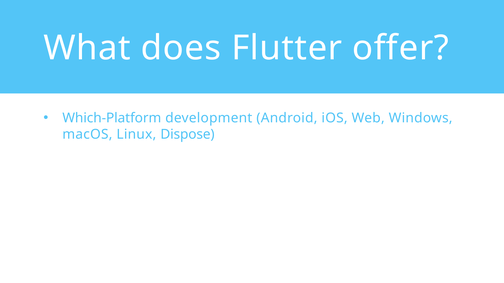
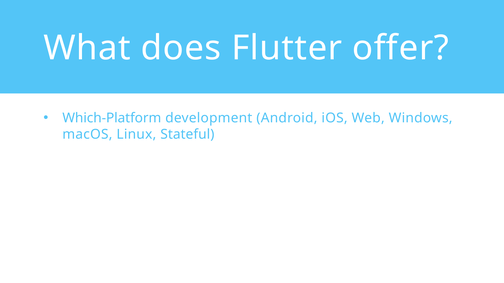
Dispose: Dispose -> Stateful
